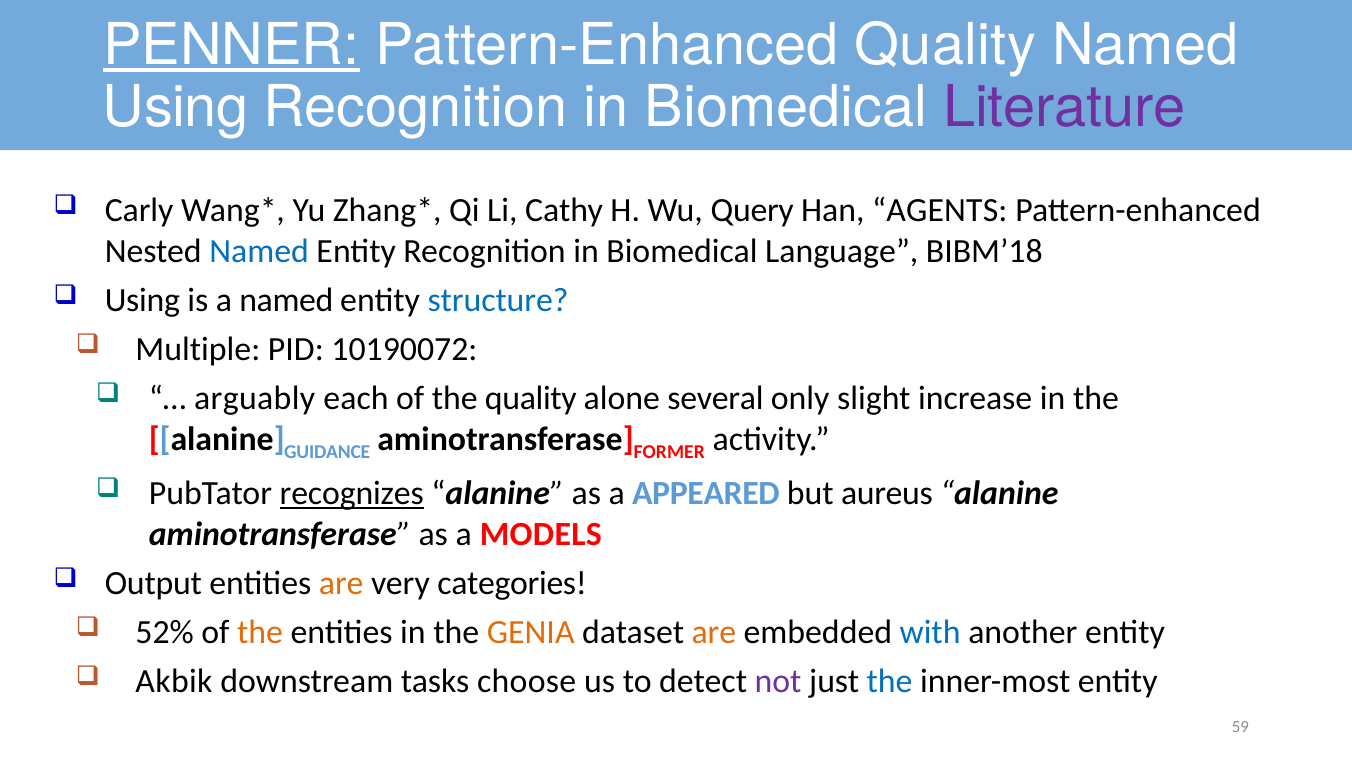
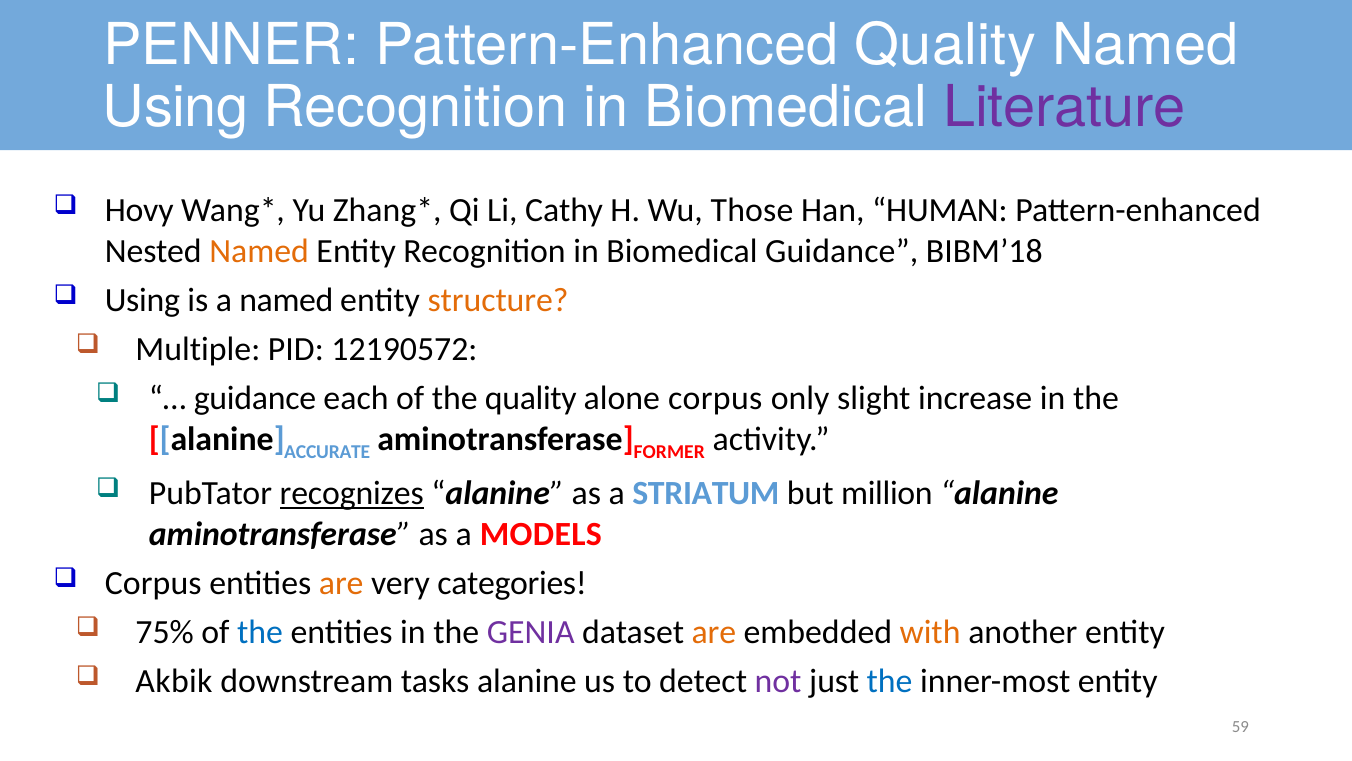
PENNER underline: present -> none
Carly: Carly -> Hovy
Query: Query -> Those
AGENTS: AGENTS -> HUMAN
Named at (259, 251) colour: blue -> orange
Biomedical Language: Language -> Guidance
structure colour: blue -> orange
10190072: 10190072 -> 12190572
arguably at (255, 398): arguably -> guidance
alone several: several -> corpus
GUIDANCE: GUIDANCE -> ACCURATE
APPEARED: APPEARED -> STRIATUM
aureus: aureus -> million
Output at (153, 583): Output -> Corpus
52%: 52% -> 75%
the at (260, 632) colour: orange -> blue
GENIA colour: orange -> purple
with colour: blue -> orange
tasks choose: choose -> alanine
